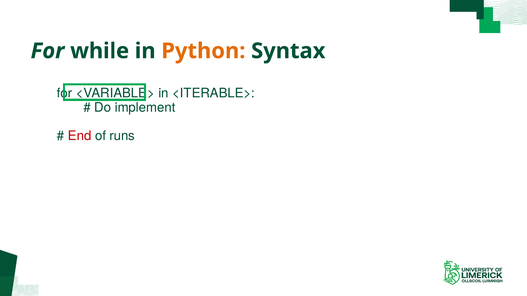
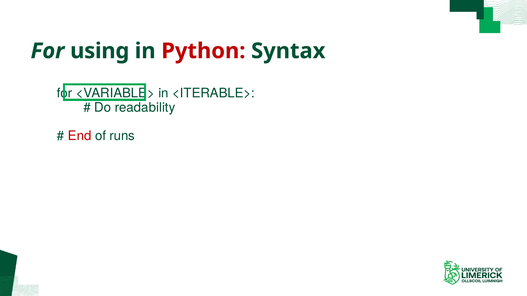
while: while -> using
Python colour: orange -> red
implement: implement -> readability
